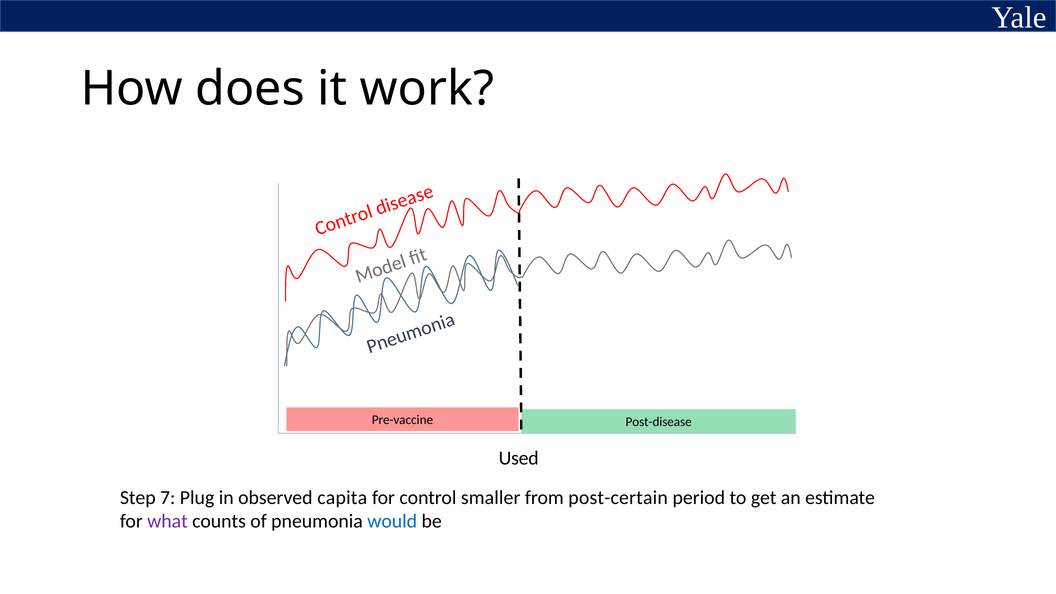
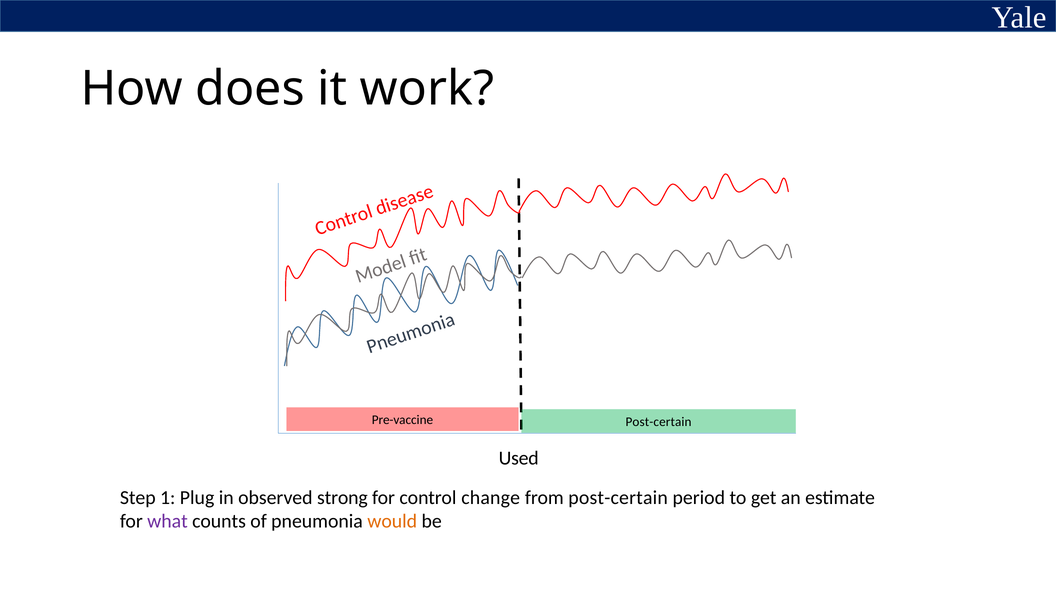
Pre-vaccine Post-disease: Post-disease -> Post-certain
7: 7 -> 1
capita: capita -> strong
smaller: smaller -> change
would colour: blue -> orange
